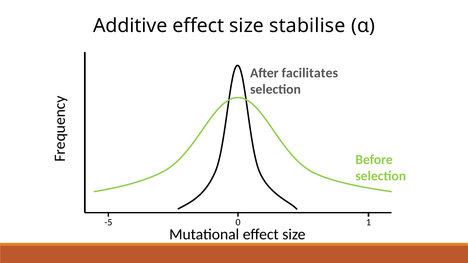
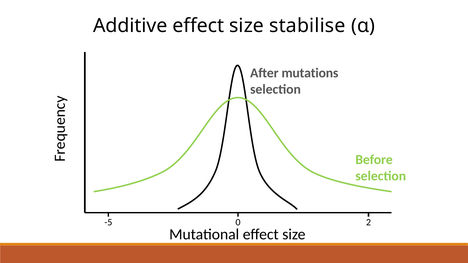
facilitates: facilitates -> mutations
1: 1 -> 2
